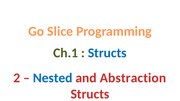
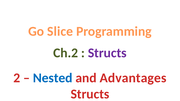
Ch.1: Ch.1 -> Ch.2
Structs at (107, 53) colour: blue -> purple
Abstraction: Abstraction -> Advantages
